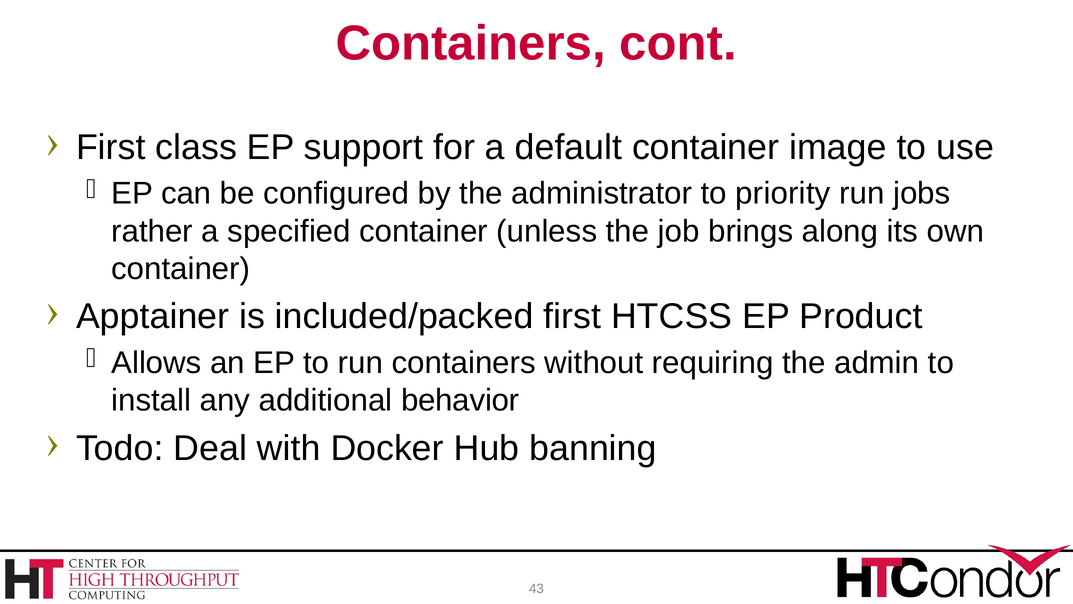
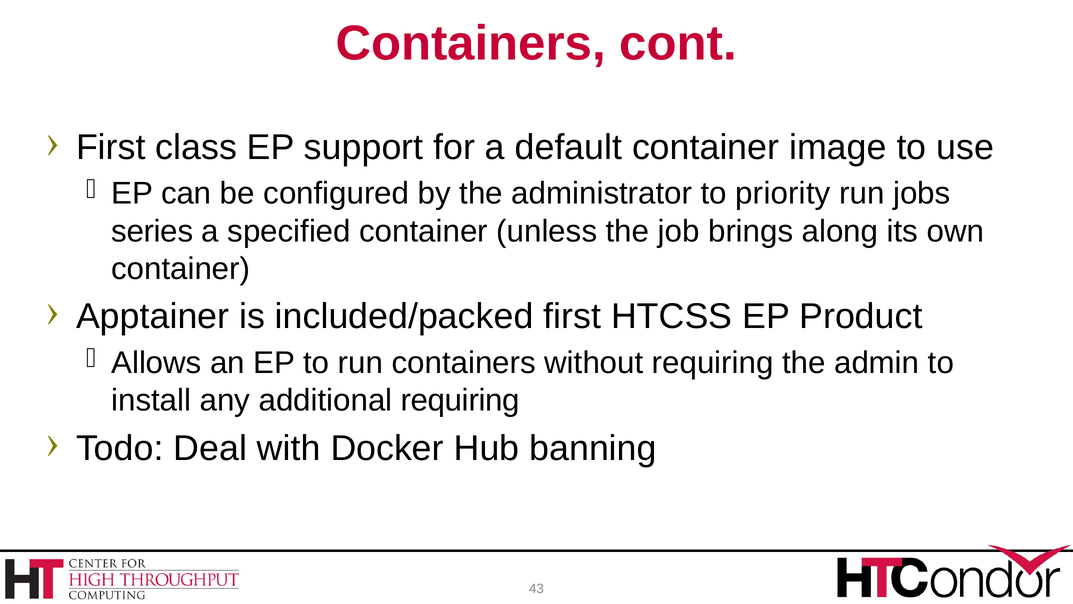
rather: rather -> series
additional behavior: behavior -> requiring
